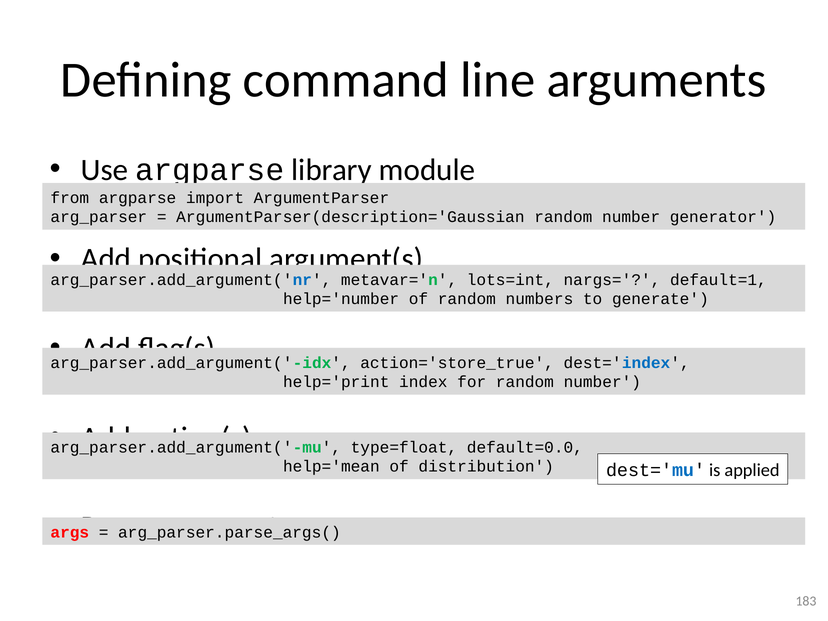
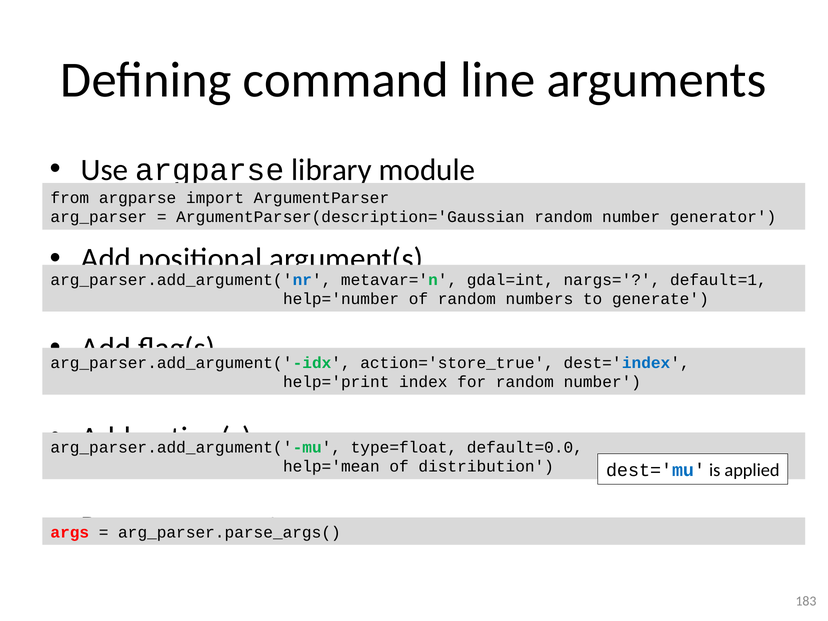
lots=int: lots=int -> gdal=int
